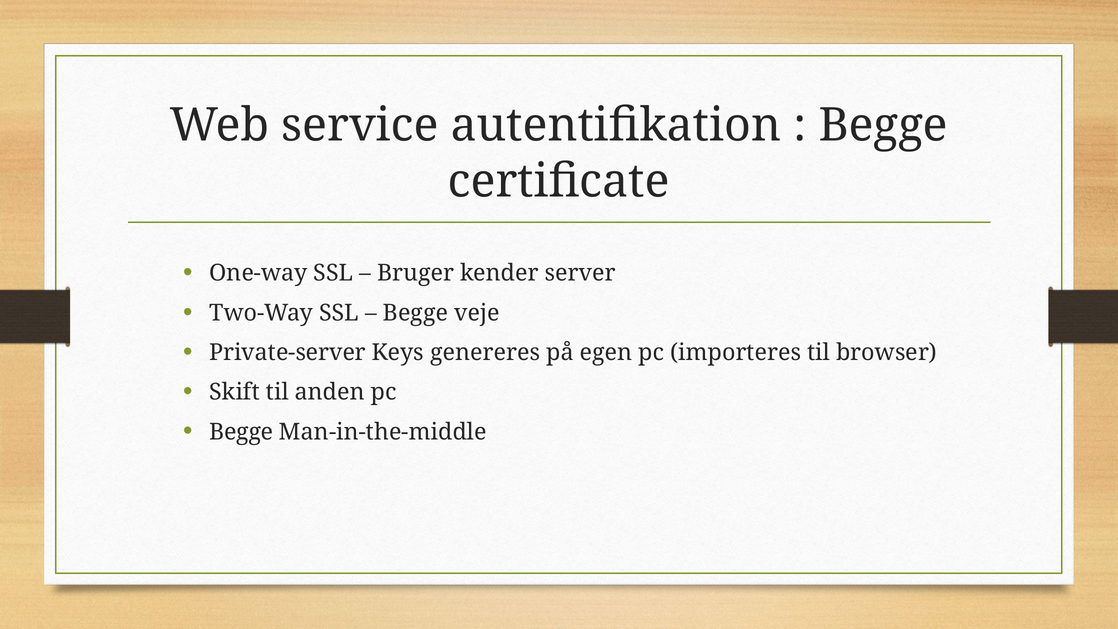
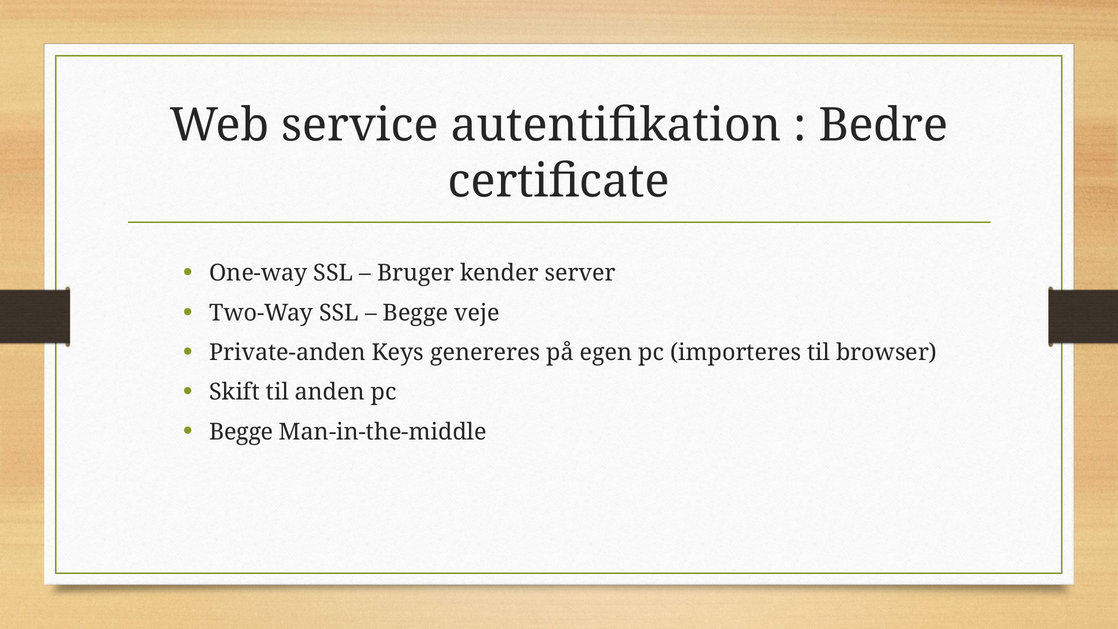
Begge at (883, 125): Begge -> Bedre
Private-server: Private-server -> Private-anden
